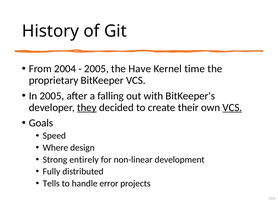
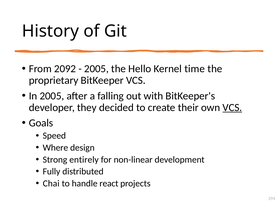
2004: 2004 -> 2092
Have: Have -> Hello
they underline: present -> none
Tells: Tells -> Chai
error: error -> react
